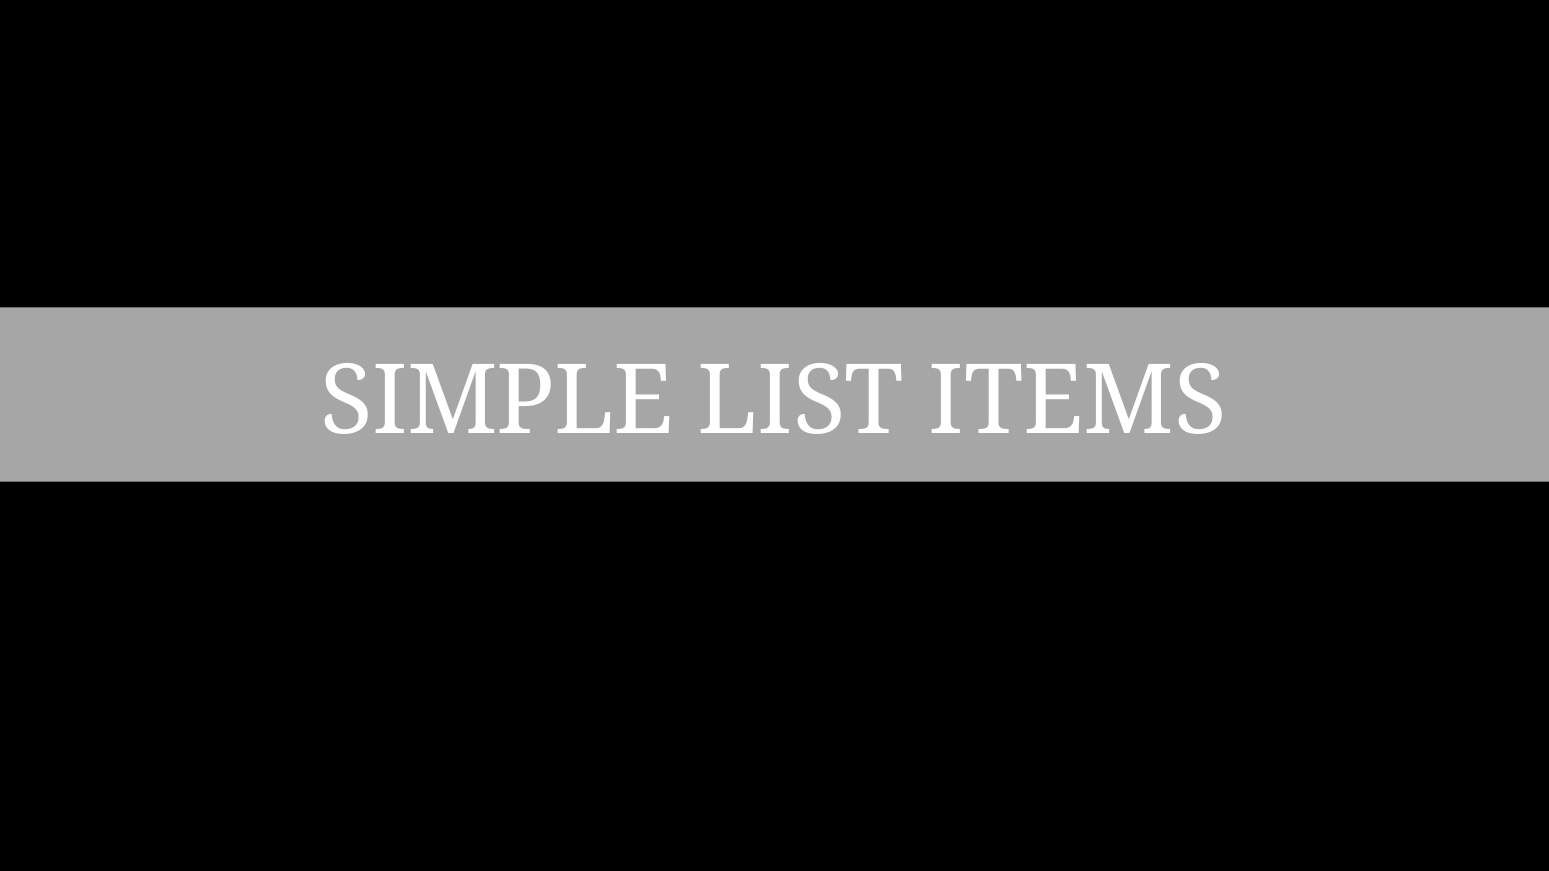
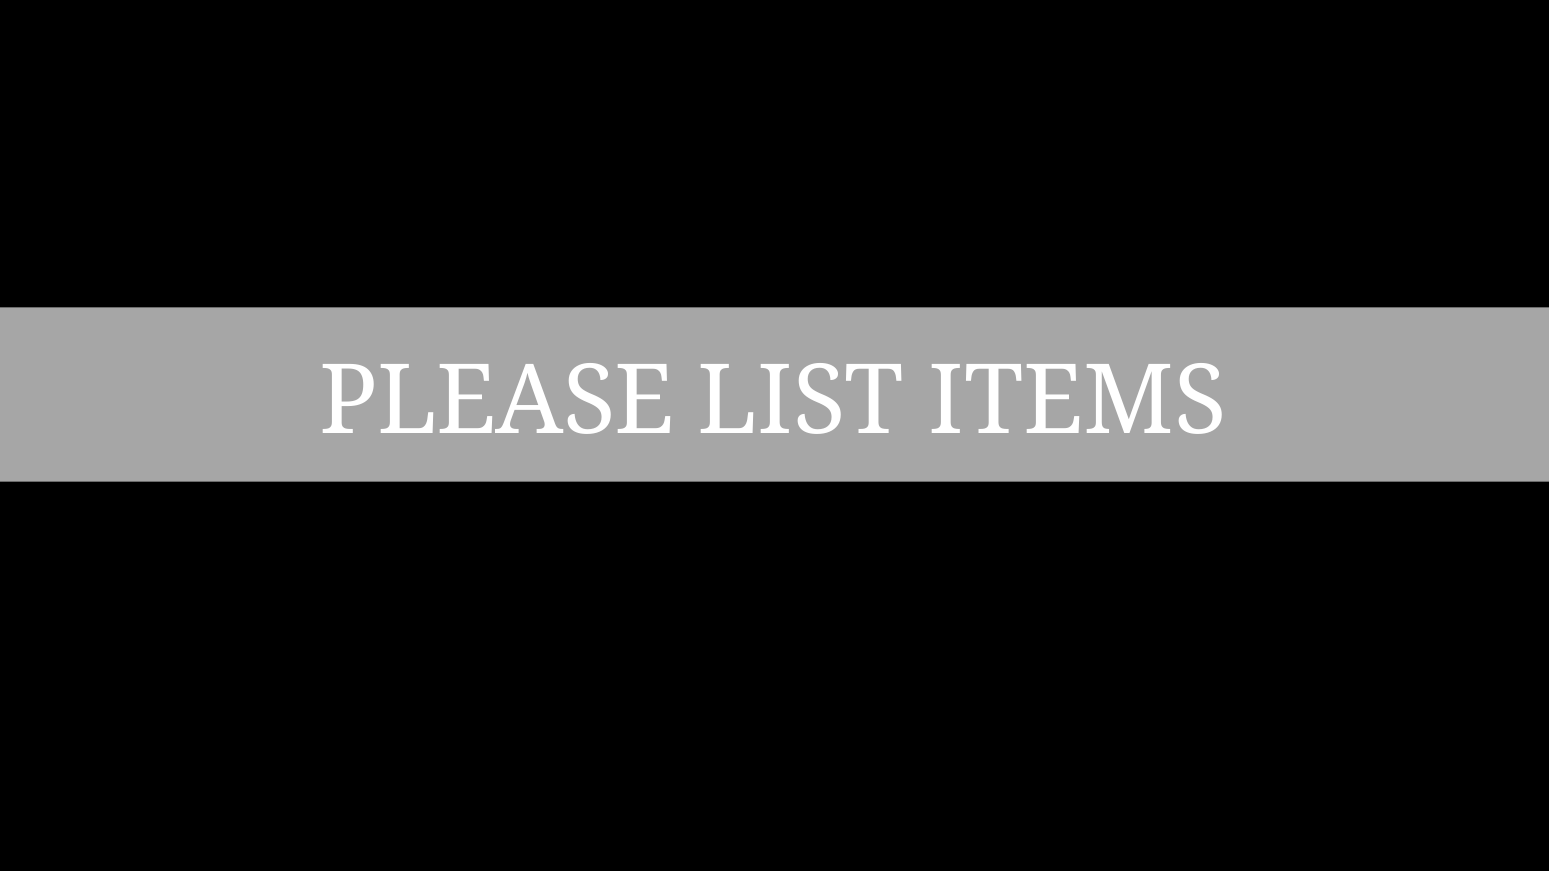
SIMPLE at (497, 401): SIMPLE -> PLEASE
